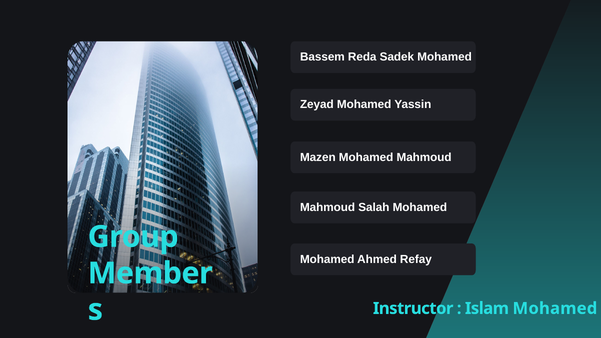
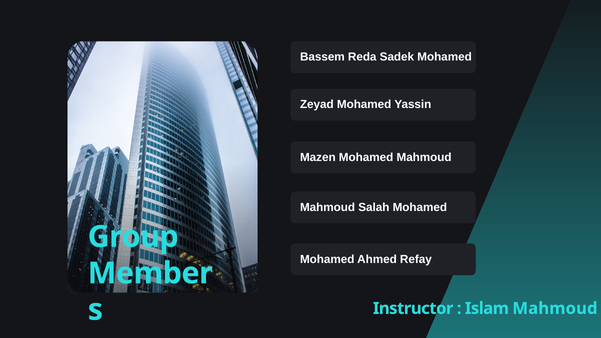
Islam Mohamed: Mohamed -> Mahmoud
